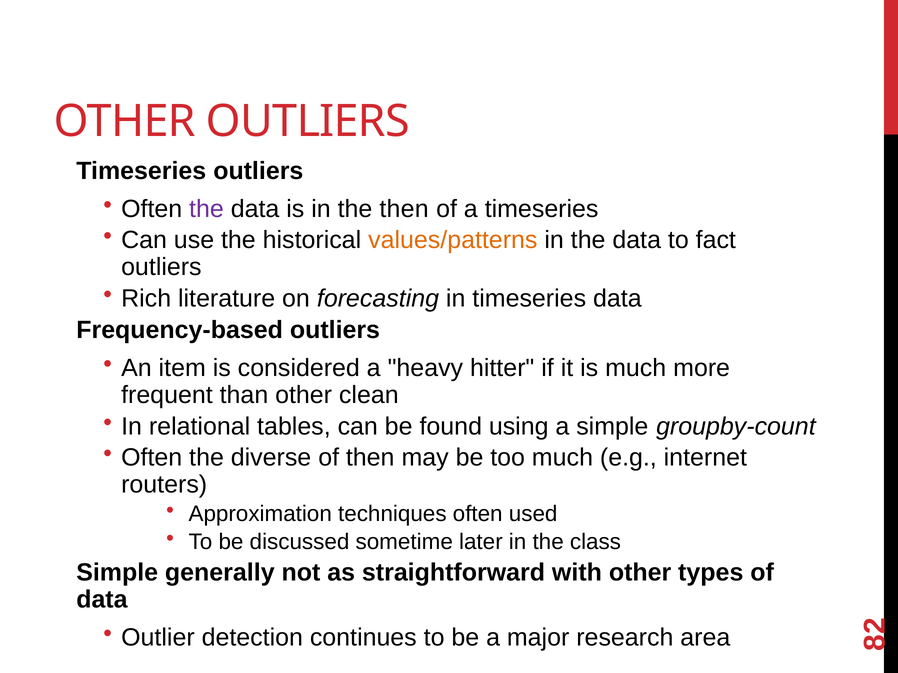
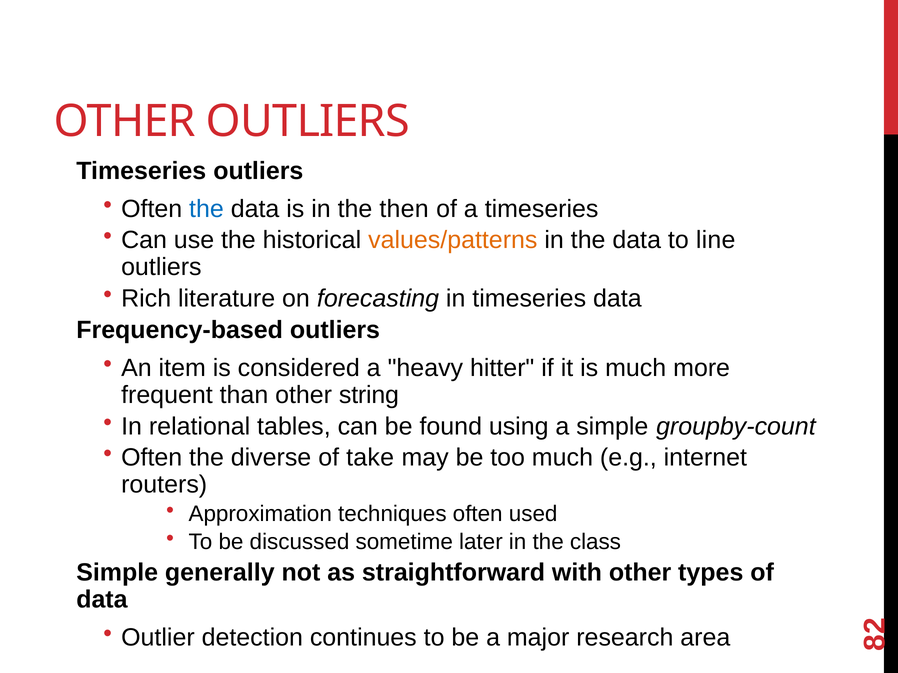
the at (206, 209) colour: purple -> blue
fact: fact -> line
clean: clean -> string
of then: then -> take
